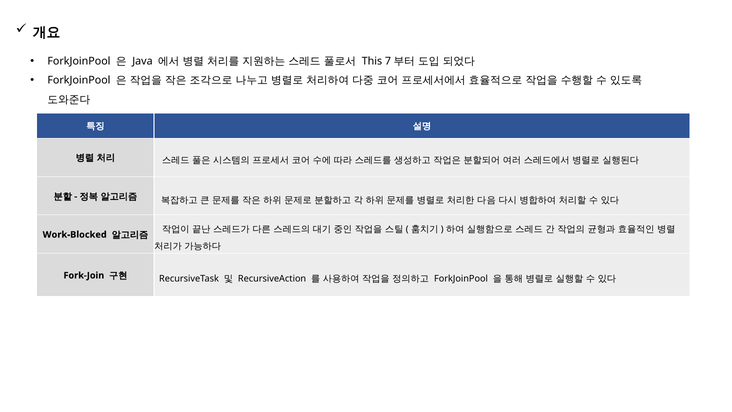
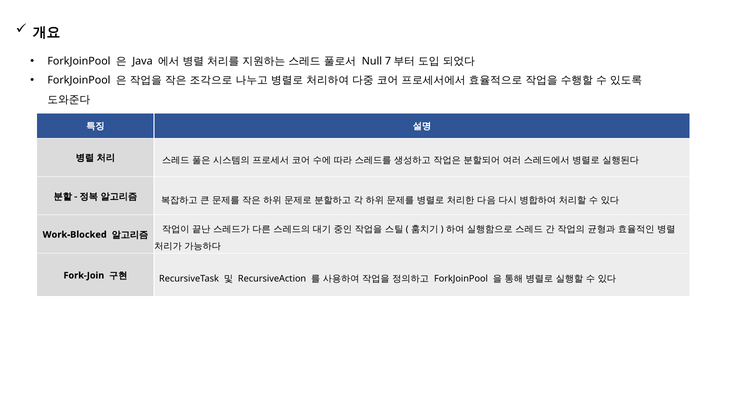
This: This -> Null
